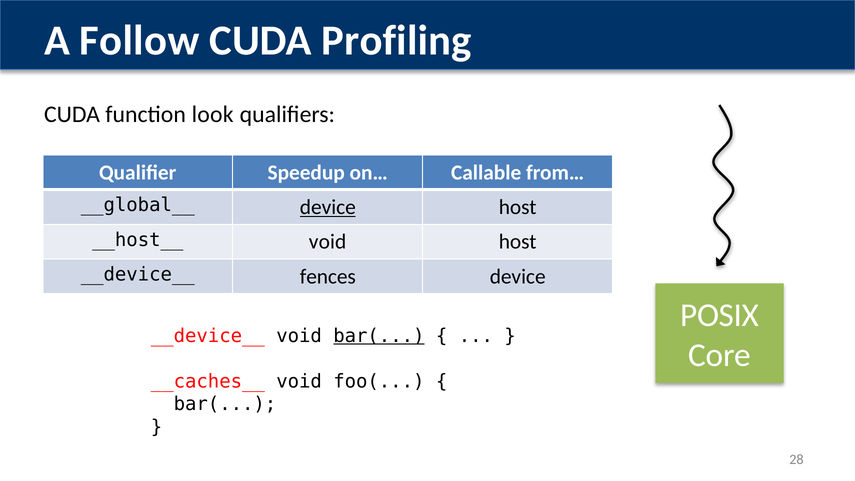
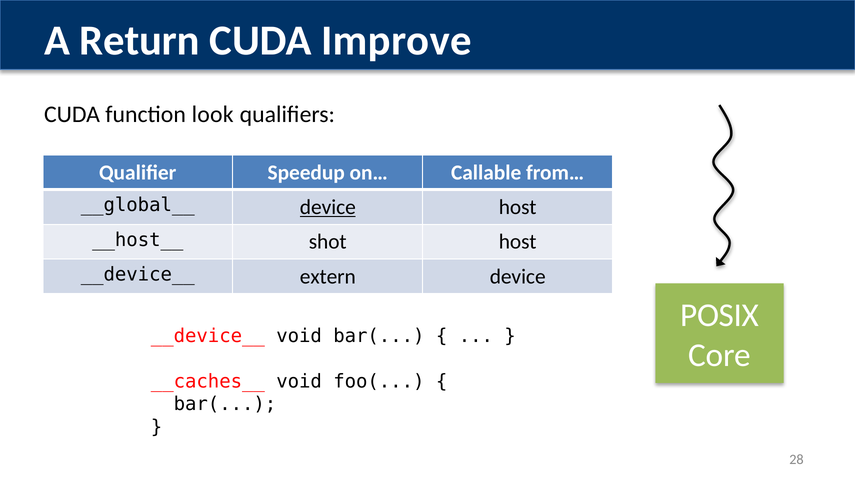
Follow: Follow -> Return
Profiling: Profiling -> Improve
void at (328, 242): void -> shot
fences: fences -> extern
bar( at (379, 336) underline: present -> none
